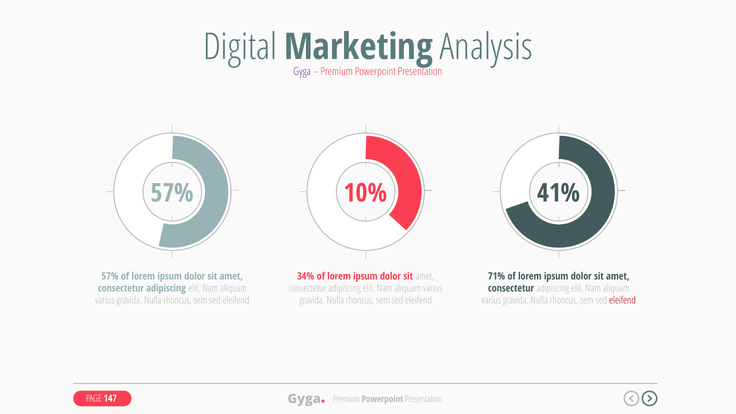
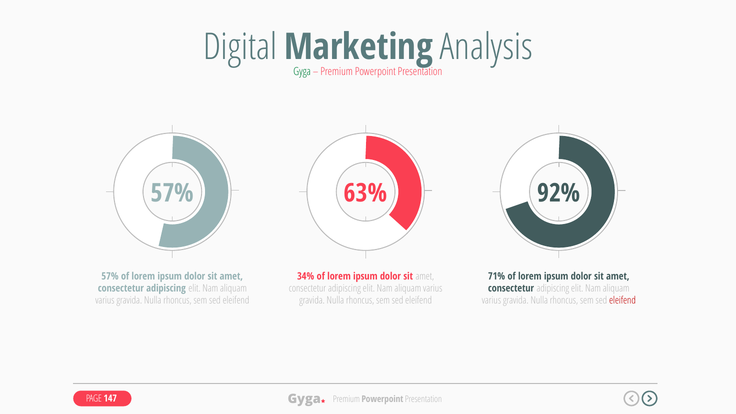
Gyga at (302, 71) colour: purple -> green
10%: 10% -> 63%
41%: 41% -> 92%
